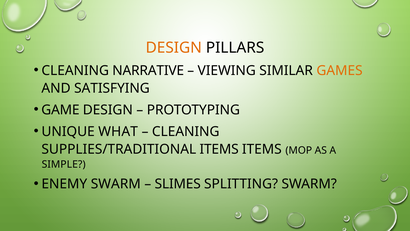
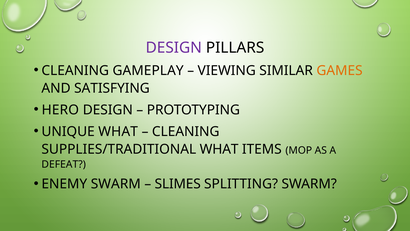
DESIGN at (174, 48) colour: orange -> purple
NARRATIVE: NARRATIVE -> GAMEPLAY
GAME: GAME -> HERO
SUPPLIES/TRADITIONAL ITEMS: ITEMS -> WHAT
SIMPLE: SIMPLE -> DEFEAT
